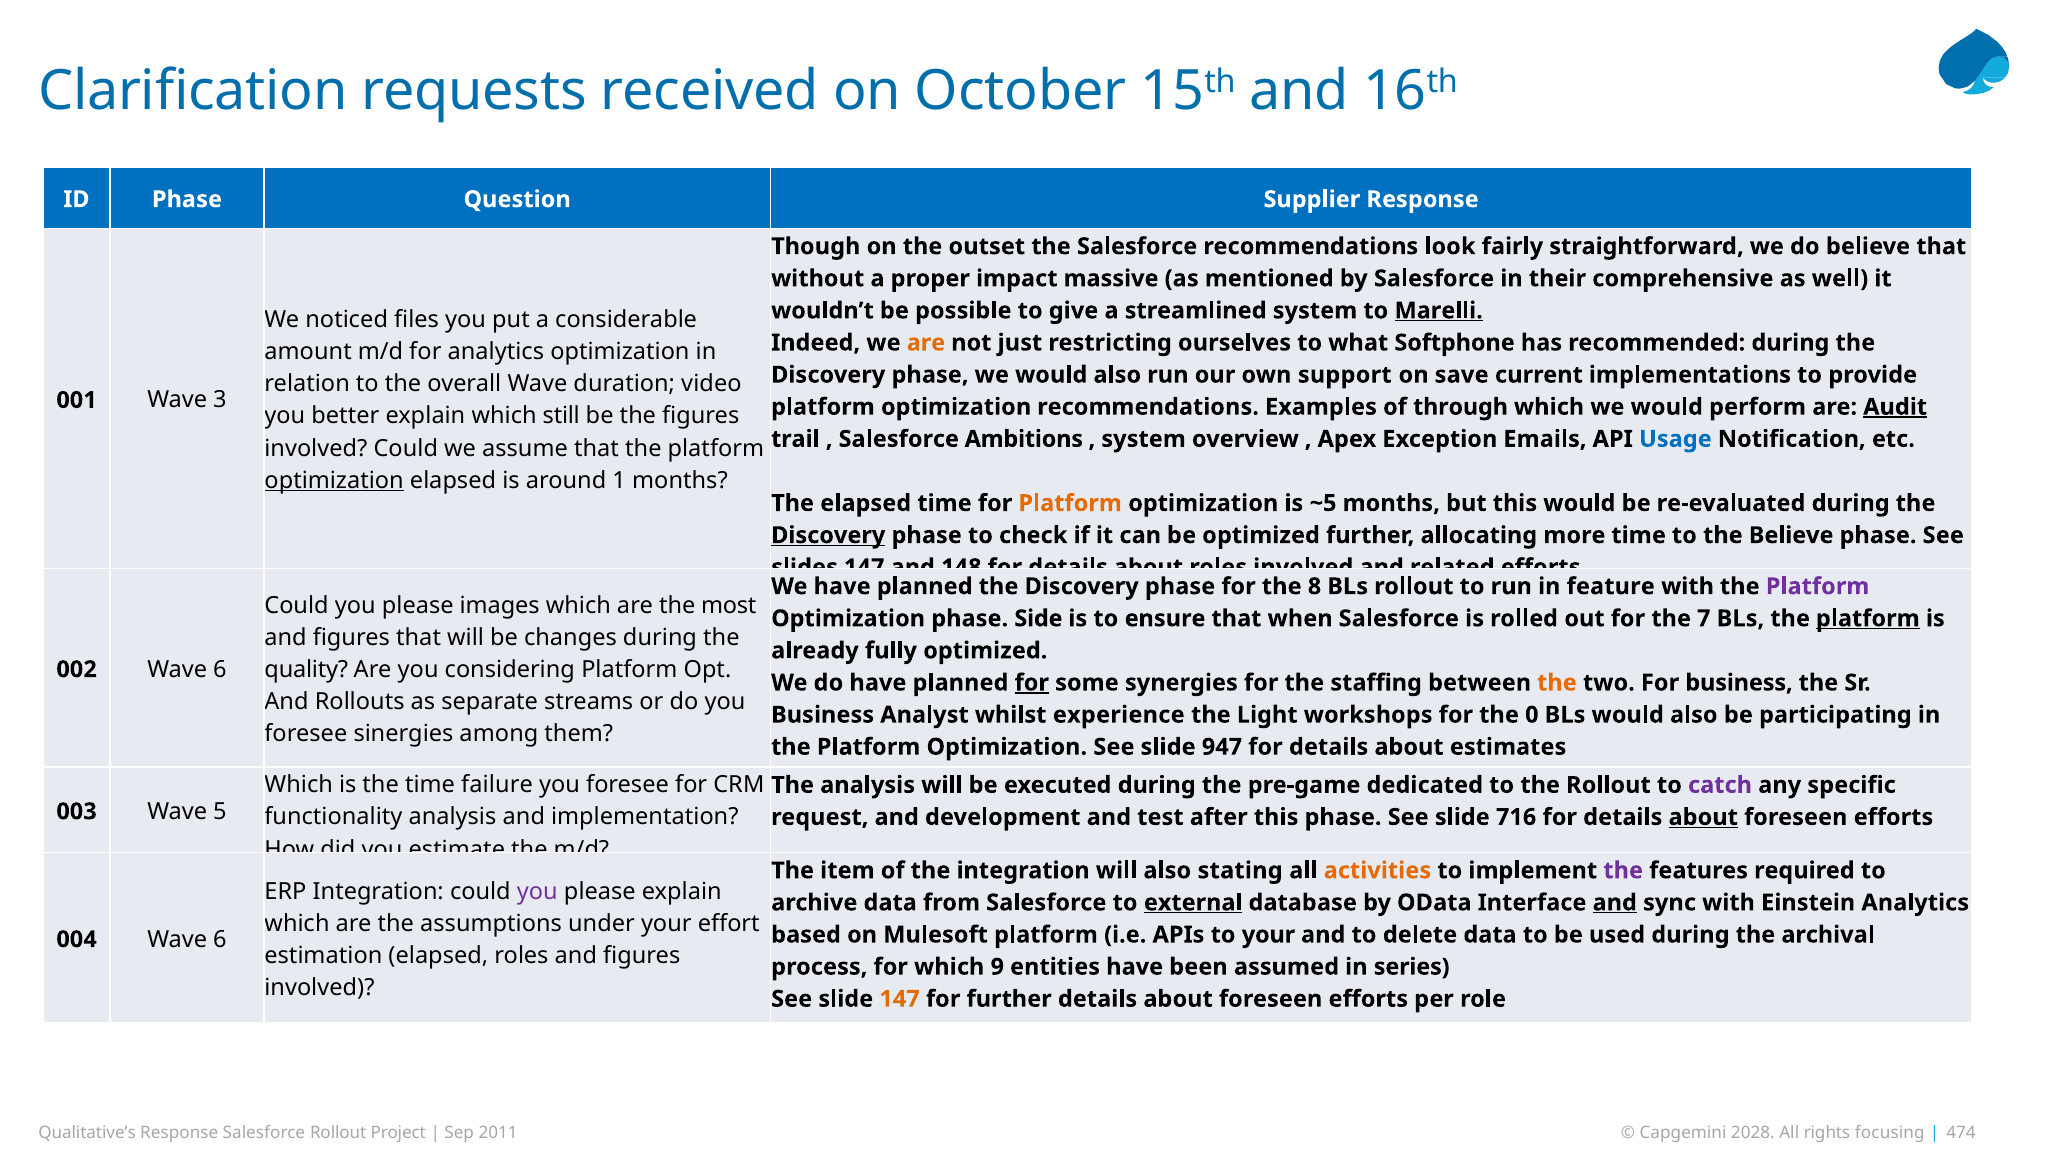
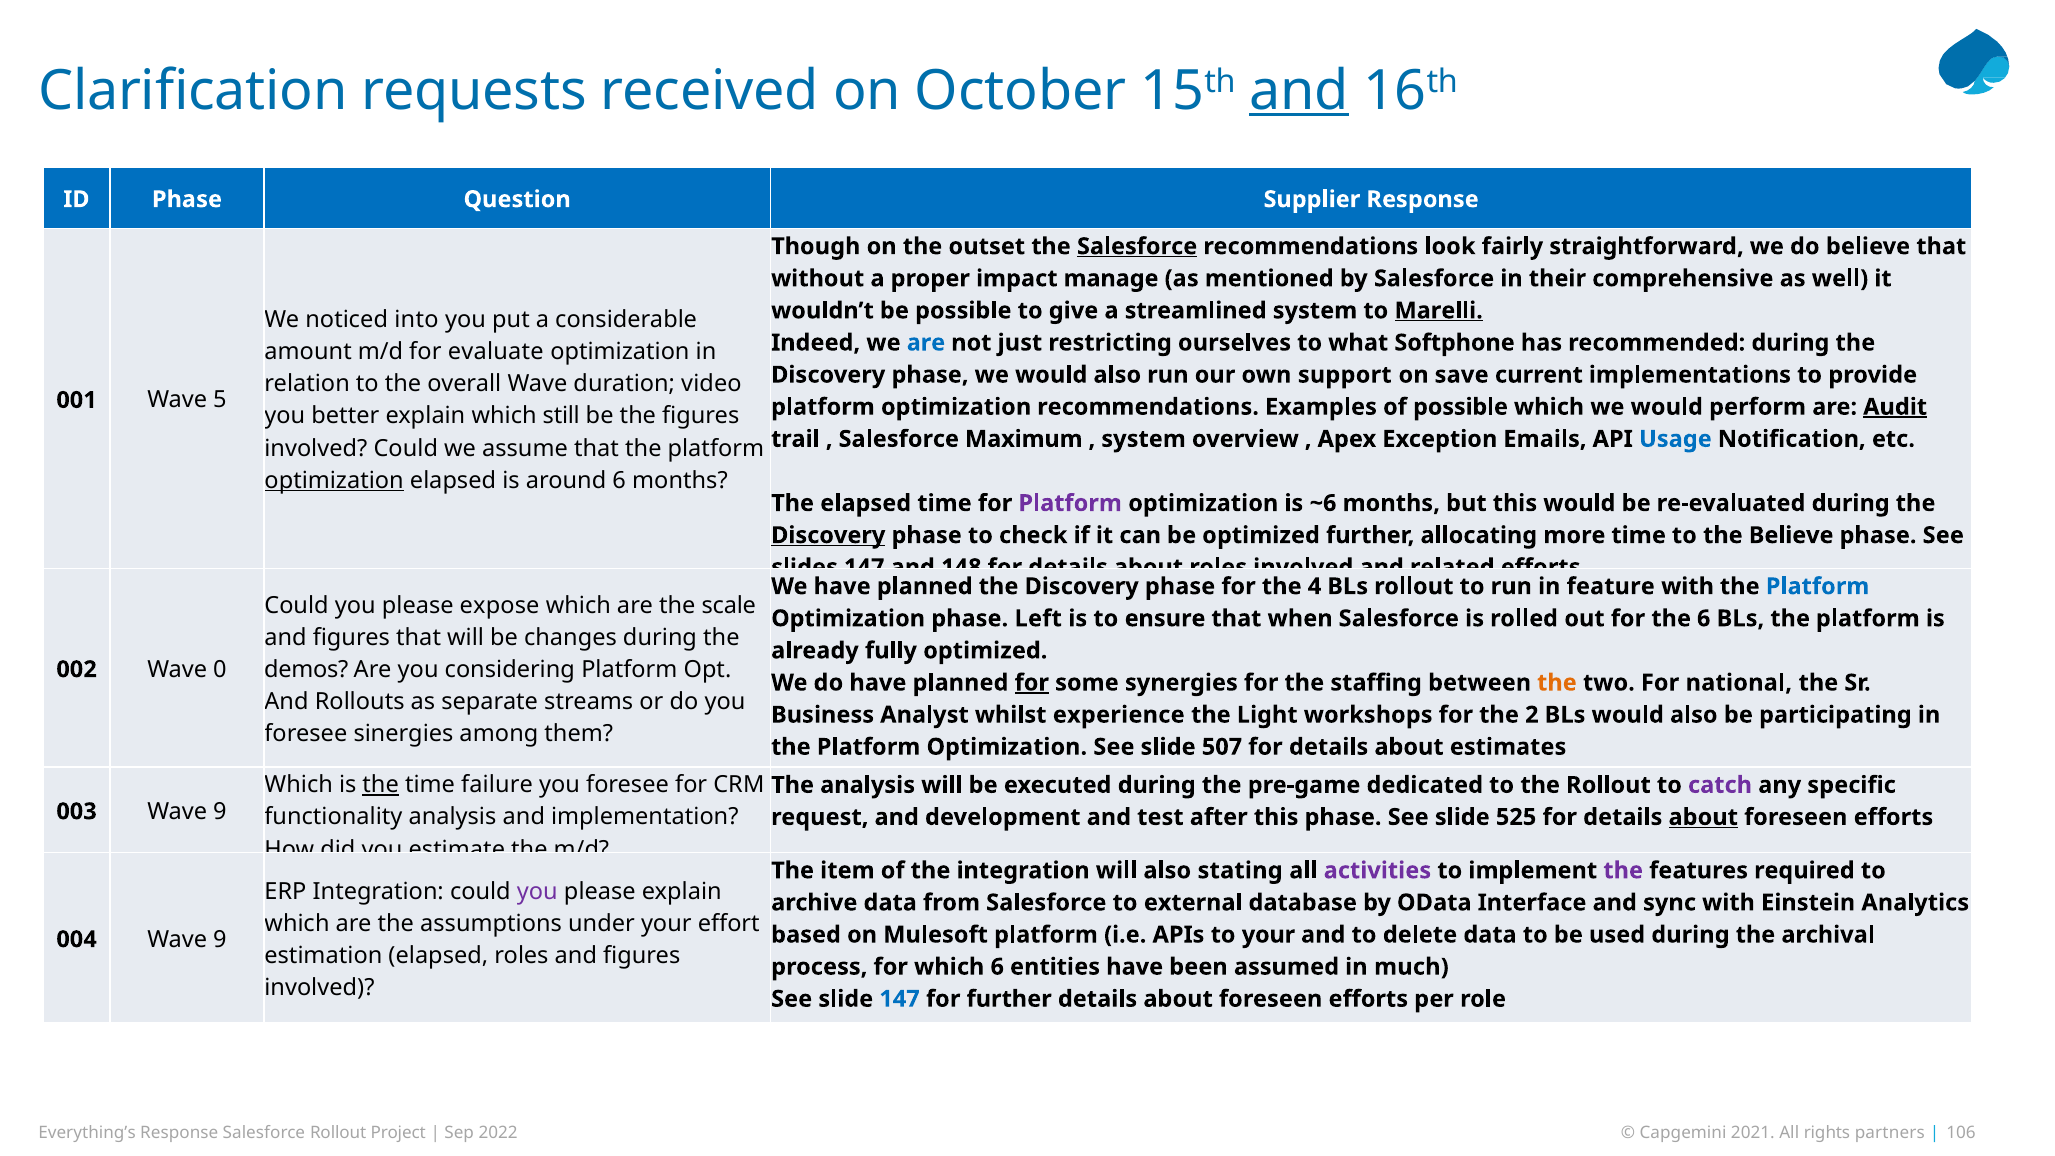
and at (1299, 91) underline: none -> present
Salesforce at (1137, 246) underline: none -> present
massive: massive -> manage
files: files -> into
are at (926, 343) colour: orange -> blue
for analytics: analytics -> evaluate
3: 3 -> 5
of through: through -> possible
Ambitions: Ambitions -> Maximum
around 1: 1 -> 6
Platform at (1070, 503) colour: orange -> purple
~5: ~5 -> ~6
8: 8 -> 4
Platform at (1818, 586) colour: purple -> blue
images: images -> expose
most: most -> scale
Side: Side -> Left
the 7: 7 -> 6
platform at (1868, 618) underline: present -> none
quality: quality -> demos
002 Wave 6: 6 -> 0
For business: business -> national
0: 0 -> 2
947: 947 -> 507
the at (381, 785) underline: none -> present
003 Wave 5: 5 -> 9
716: 716 -> 525
activities colour: orange -> purple
external underline: present -> none
and at (1615, 903) underline: present -> none
004 Wave 6: 6 -> 9
which 9: 9 -> 6
series: series -> much
147 at (900, 999) colour: orange -> blue
Qualitative’s: Qualitative’s -> Everything’s
2011: 2011 -> 2022
2028: 2028 -> 2021
focusing: focusing -> partners
474: 474 -> 106
